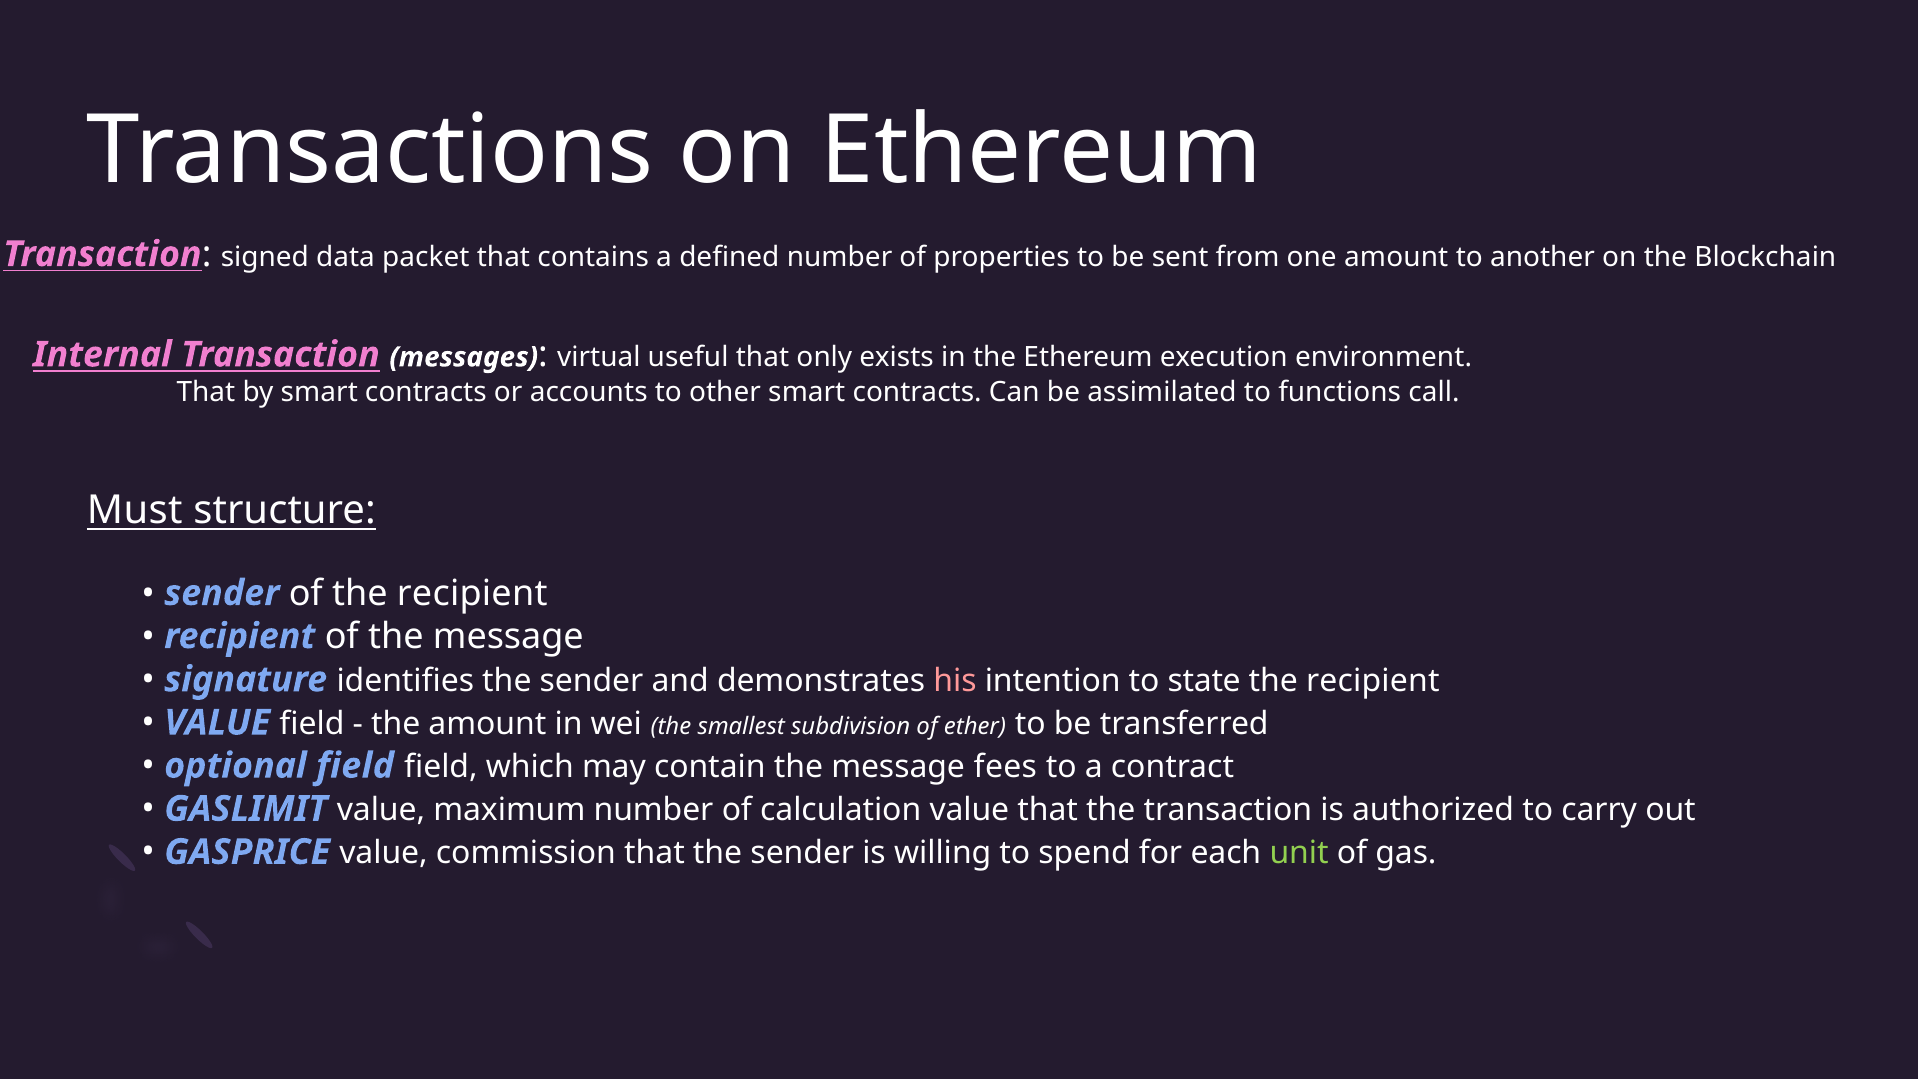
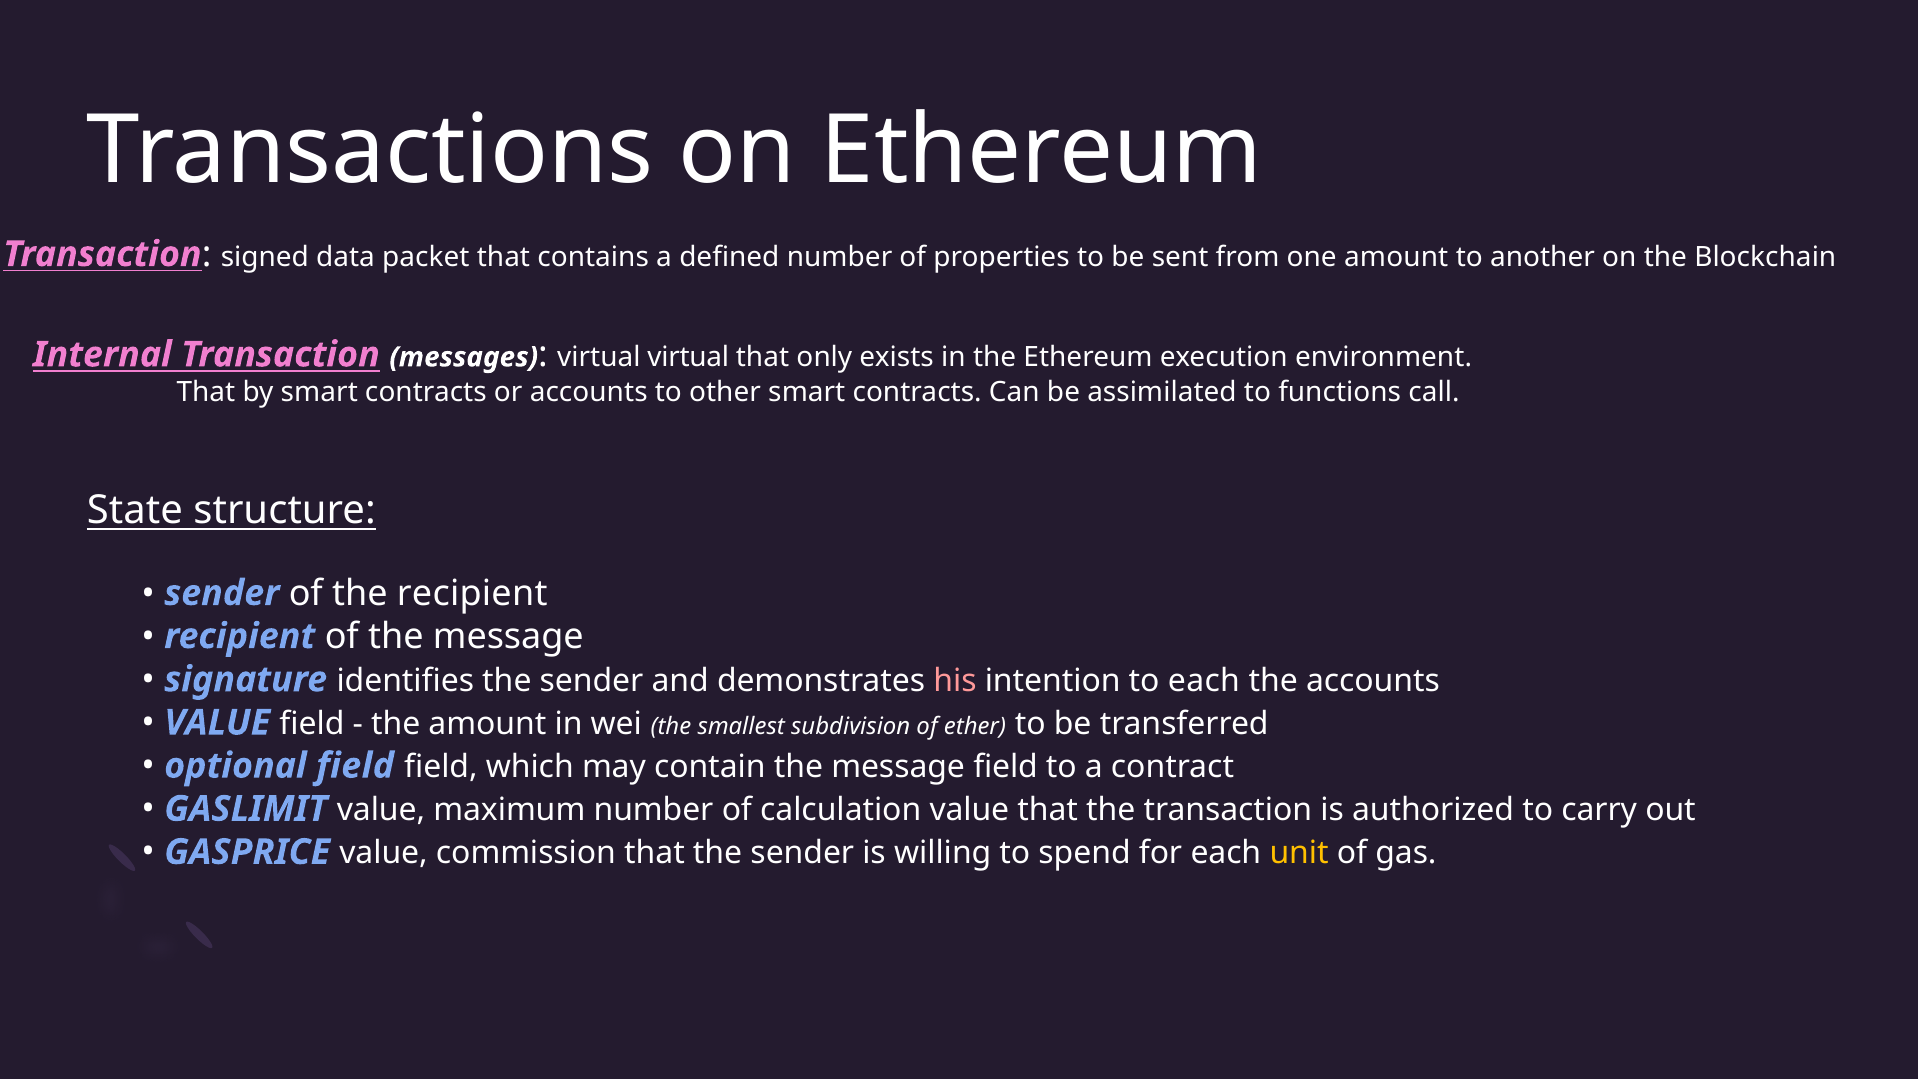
virtual useful: useful -> virtual
Must: Must -> State
to state: state -> each
recipient at (1373, 681): recipient -> accounts
message fees: fees -> field
unit colour: light green -> yellow
